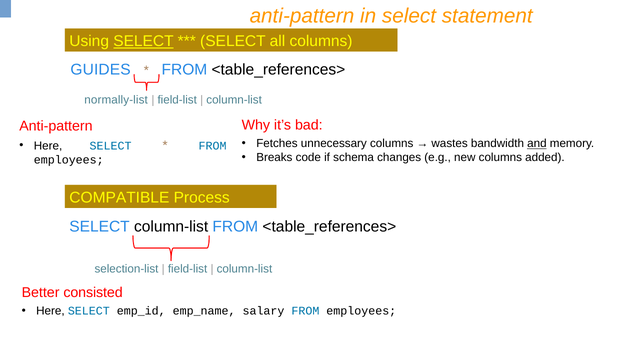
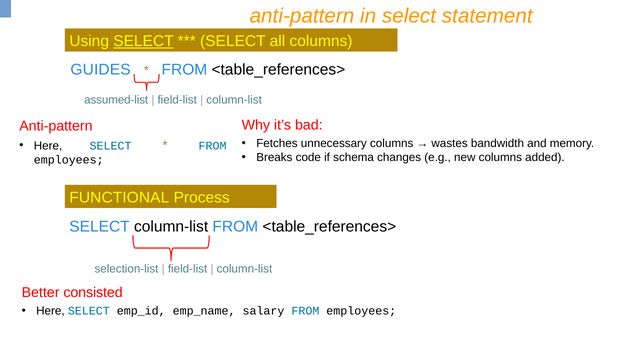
normally-list: normally-list -> assumed-list
and underline: present -> none
COMPATIBLE: COMPATIBLE -> FUNCTIONAL
